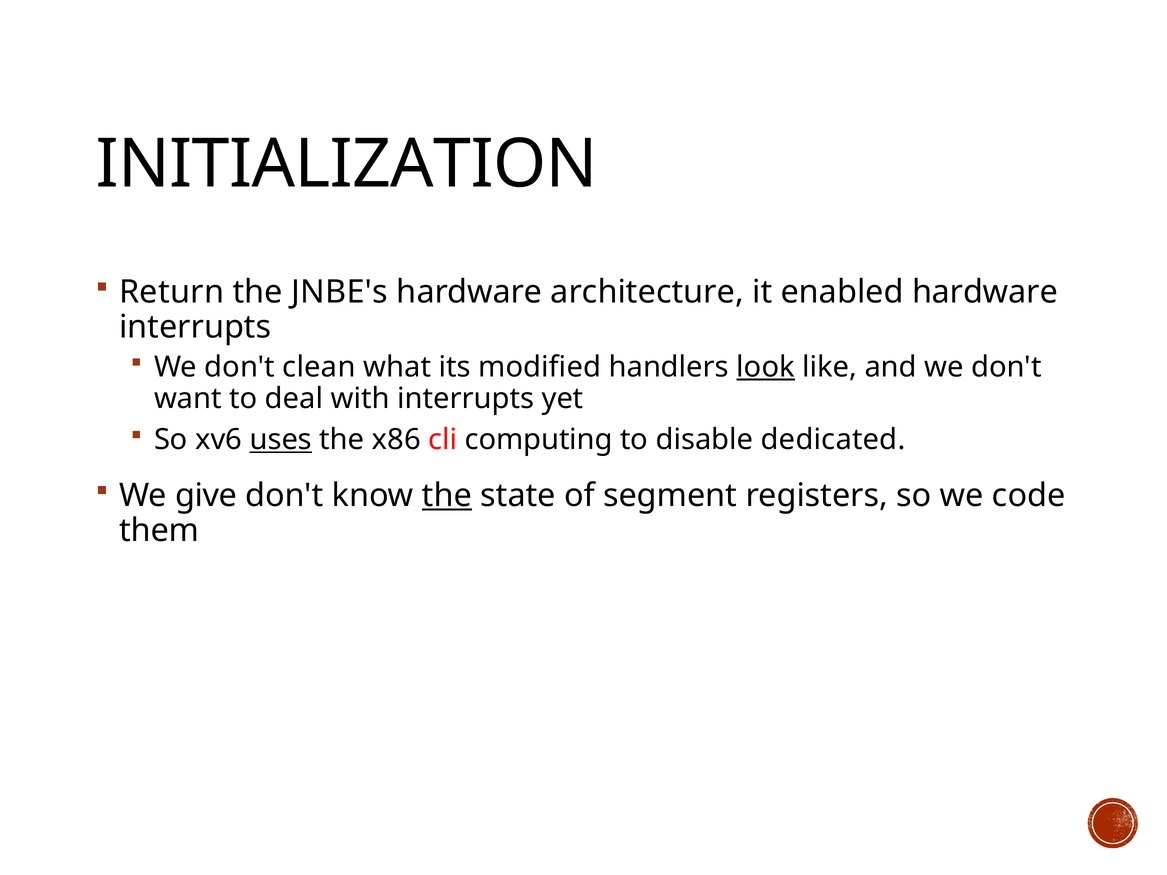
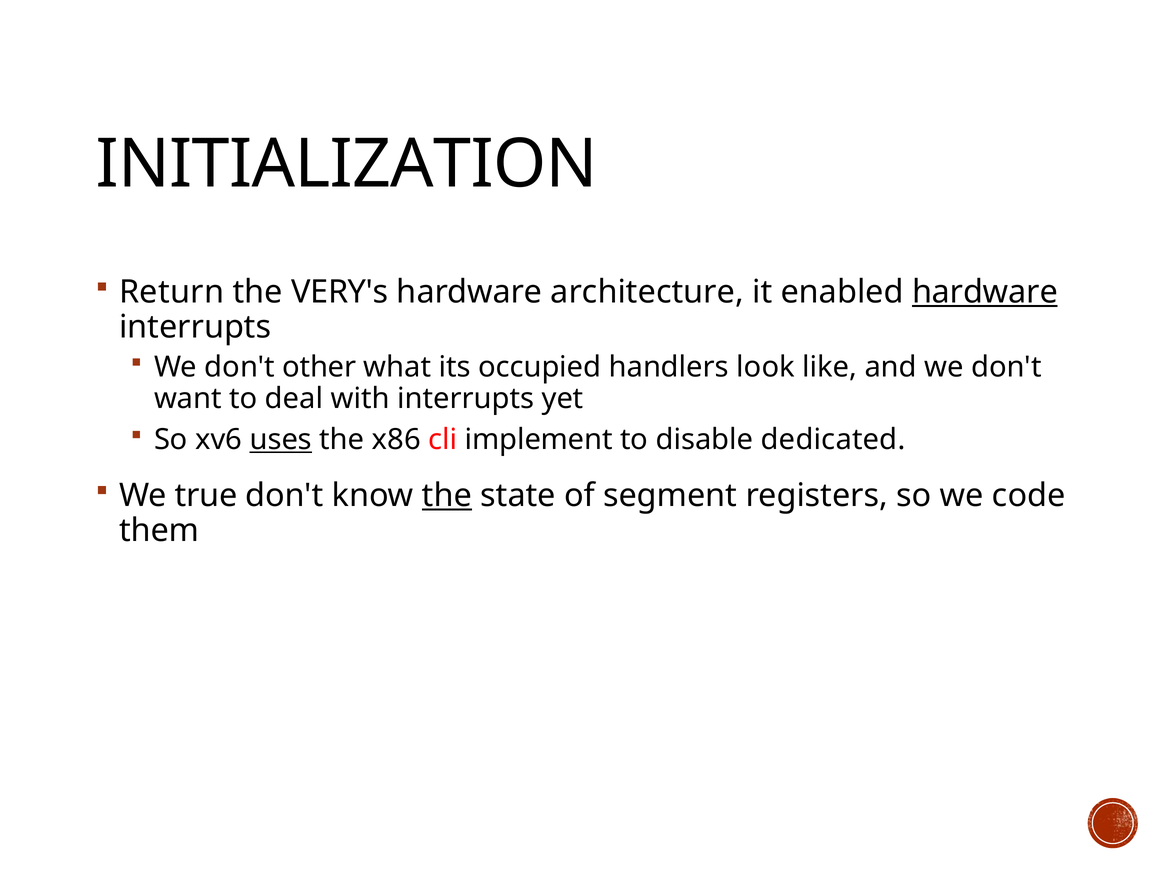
JNBE's: JNBE's -> VERY's
hardware at (985, 292) underline: none -> present
clean: clean -> other
modified: modified -> occupied
look underline: present -> none
computing: computing -> implement
give: give -> true
